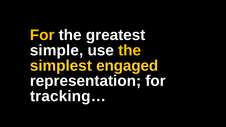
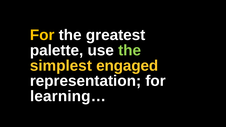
simple: simple -> palette
the at (130, 50) colour: yellow -> light green
tracking…: tracking… -> learning…
